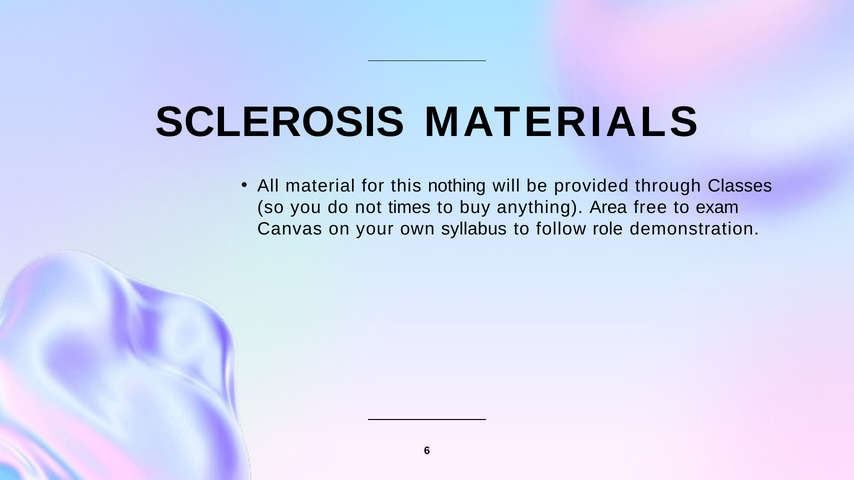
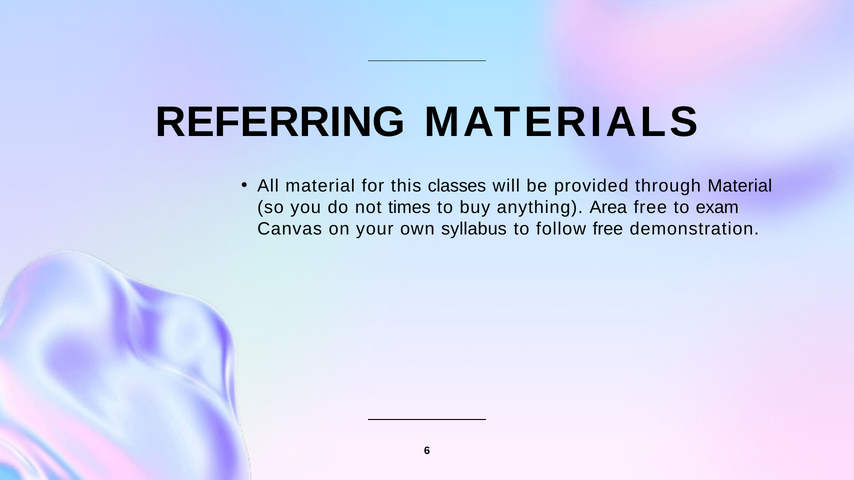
SCLEROSIS: SCLEROSIS -> REFERRING
nothing: nothing -> classes
through Classes: Classes -> Material
follow role: role -> free
